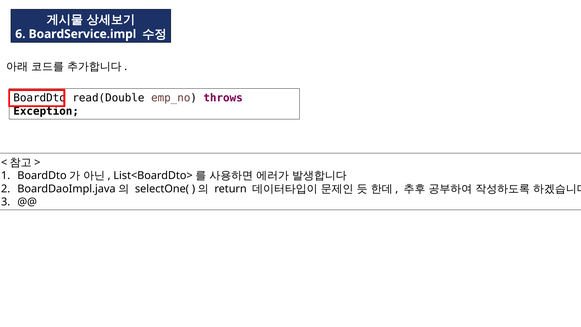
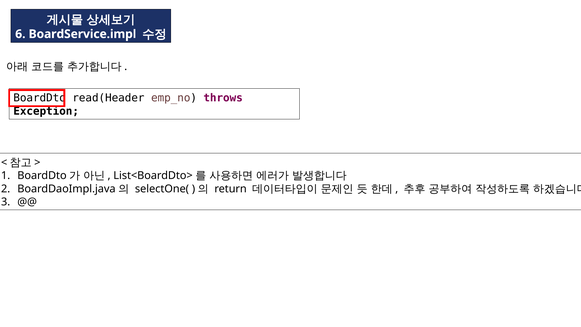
read(Double: read(Double -> read(Header
